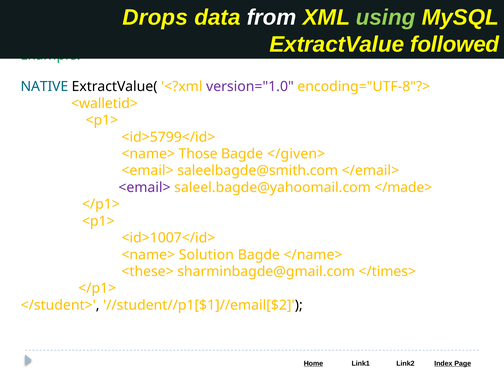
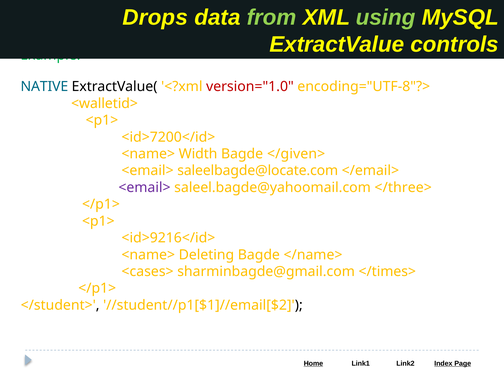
from colour: white -> light green
followed: followed -> controls
version="1.0 colour: purple -> red
<id>5799</id>: <id>5799</id> -> <id>7200</id>
Those: Those -> Width
saleelbagde@smith.com: saleelbagde@smith.com -> saleelbagde@locate.com
</made>: </made> -> </three>
<id>1007</id>: <id>1007</id> -> <id>9216</id>
Solution: Solution -> Deleting
<these>: <these> -> <cases>
